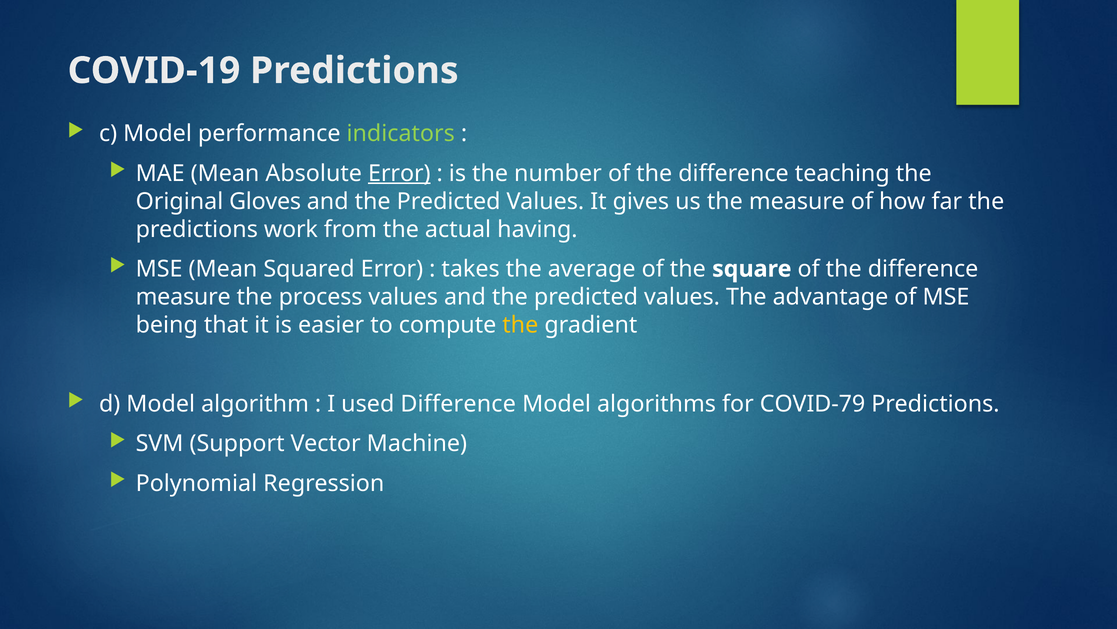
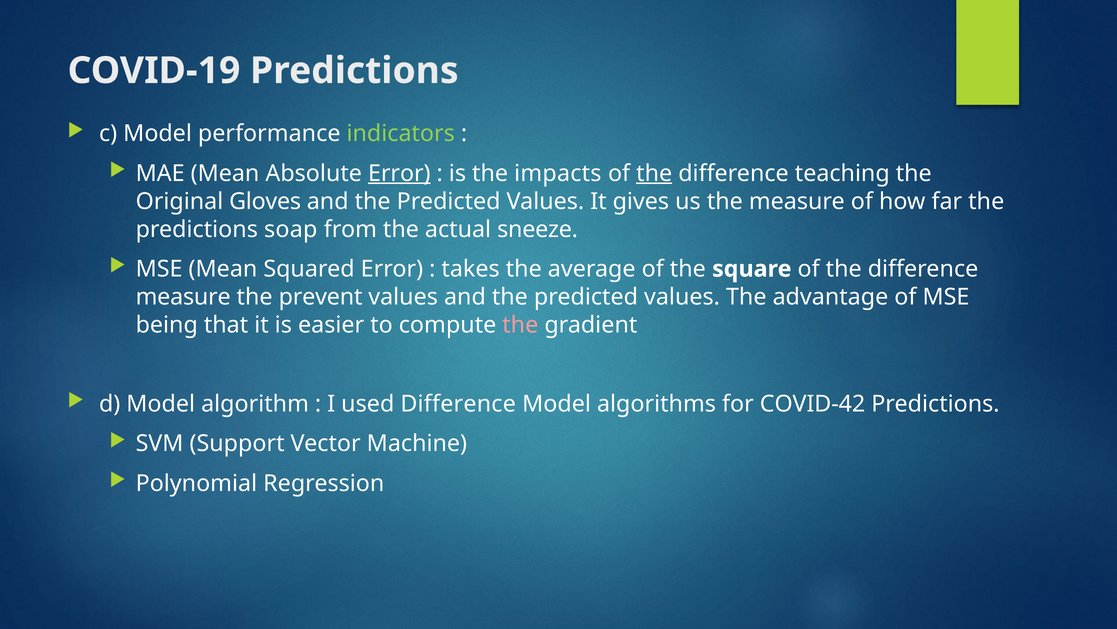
number: number -> impacts
the at (654, 173) underline: none -> present
work: work -> soap
having: having -> sneeze
process: process -> prevent
the at (520, 325) colour: yellow -> pink
COVID-79: COVID-79 -> COVID-42
